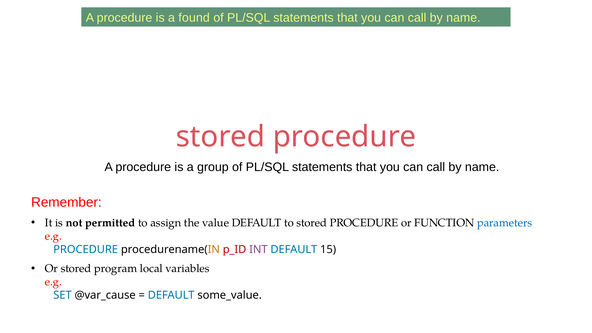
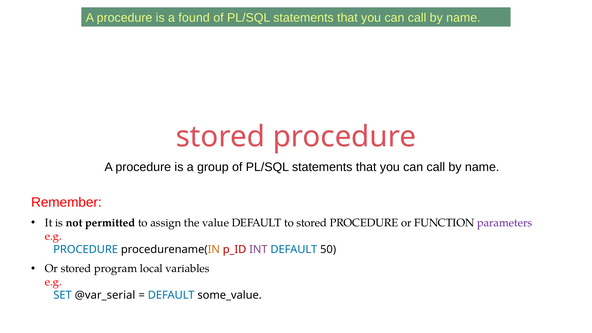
parameters colour: blue -> purple
15: 15 -> 50
@var_cause: @var_cause -> @var_serial
